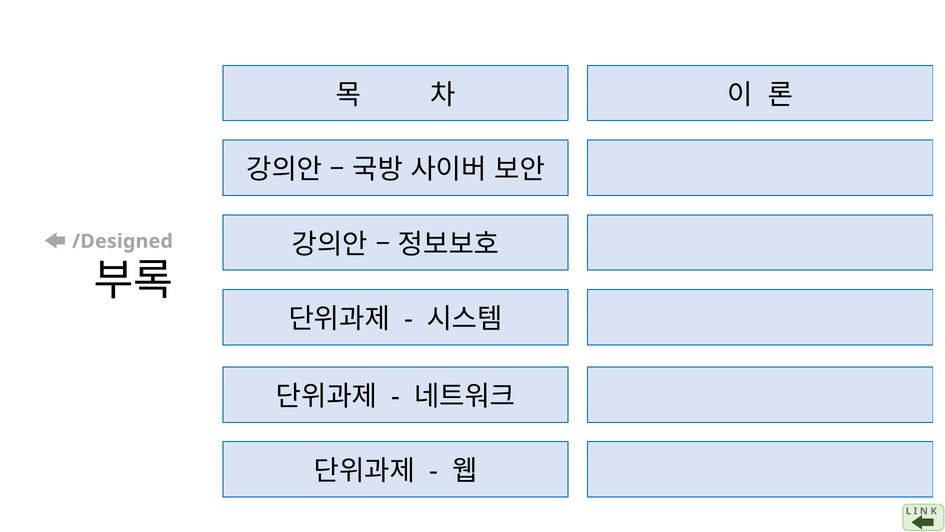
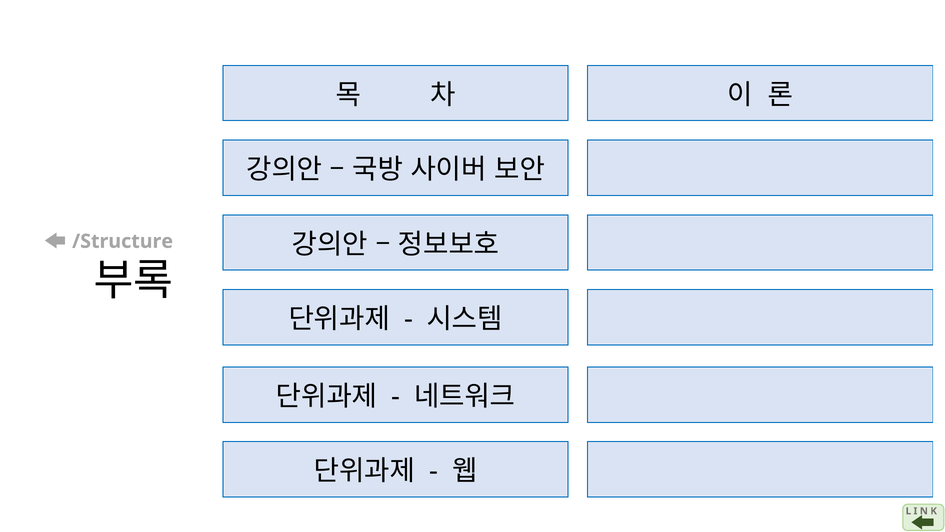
/Designed: /Designed -> /Structure
